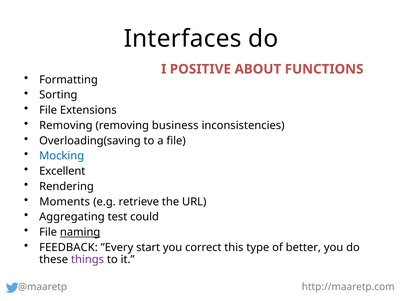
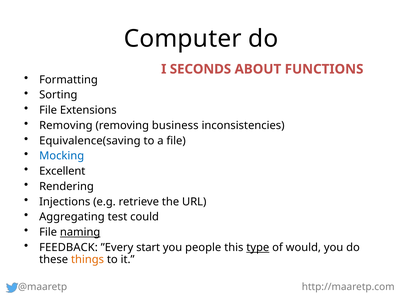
Interfaces: Interfaces -> Computer
POSITIVE: POSITIVE -> SECONDS
Overloading(saving: Overloading(saving -> Equivalence(saving
Moments: Moments -> Injections
correct: correct -> people
type underline: none -> present
better: better -> would
things colour: purple -> orange
